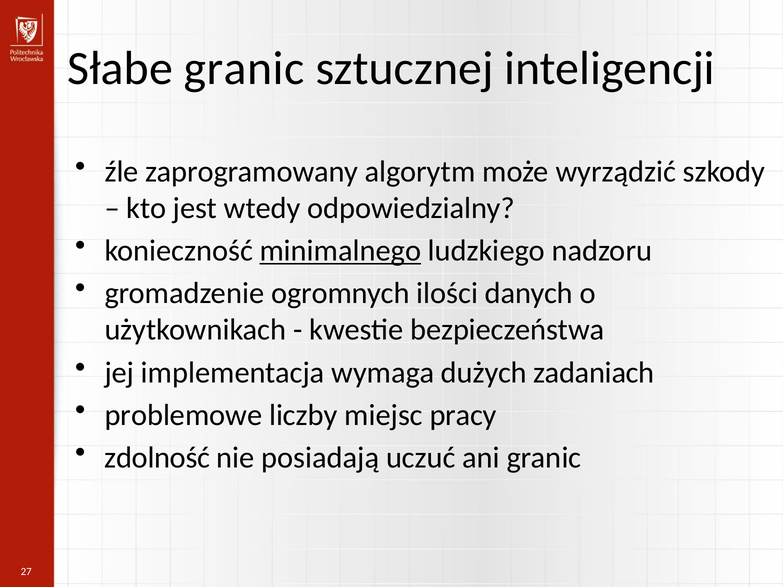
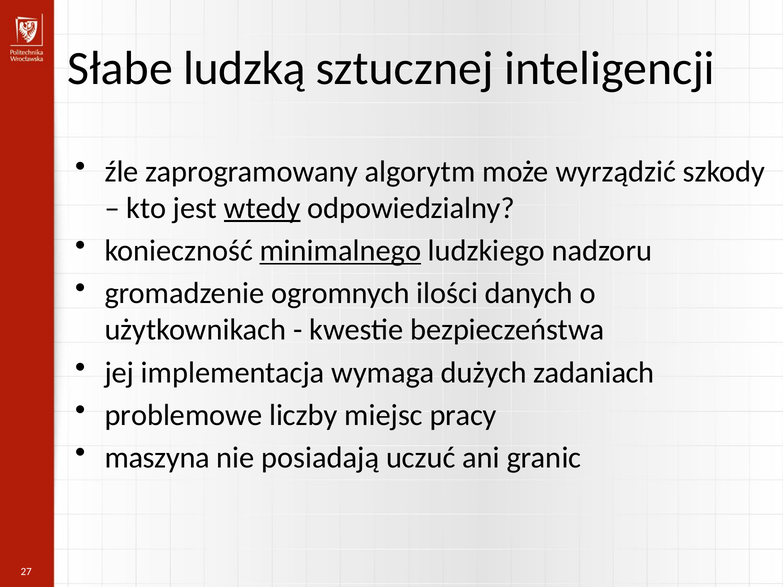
Słabe granic: granic -> ludzką
wtedy underline: none -> present
zdolność: zdolność -> maszyna
